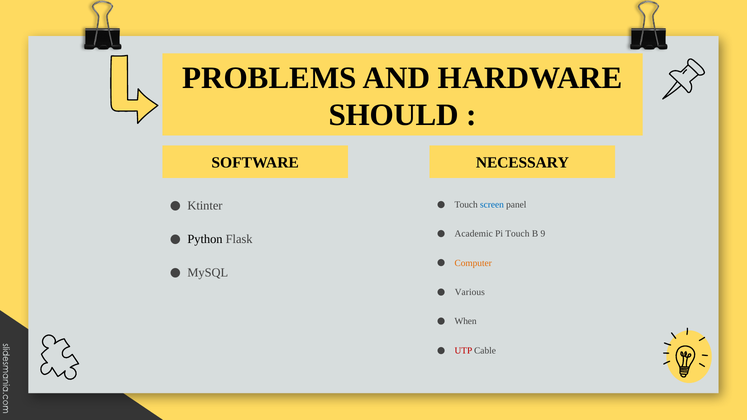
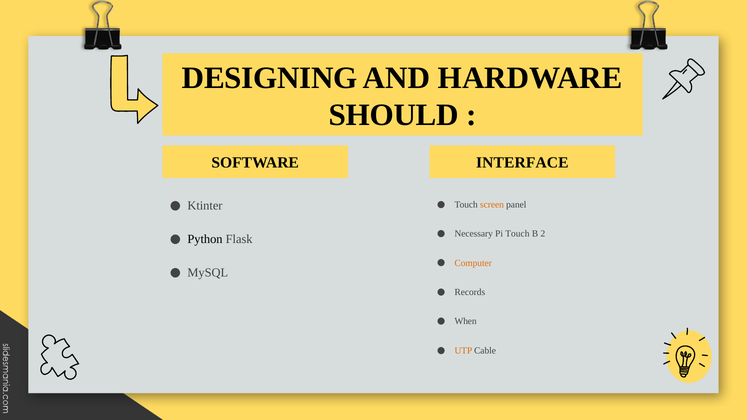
PROBLEMS: PROBLEMS -> DESIGNING
NECESSARY: NECESSARY -> INTERFACE
screen colour: blue -> orange
Academic: Academic -> Necessary
9: 9 -> 2
Various: Various -> Records
UTP colour: red -> orange
